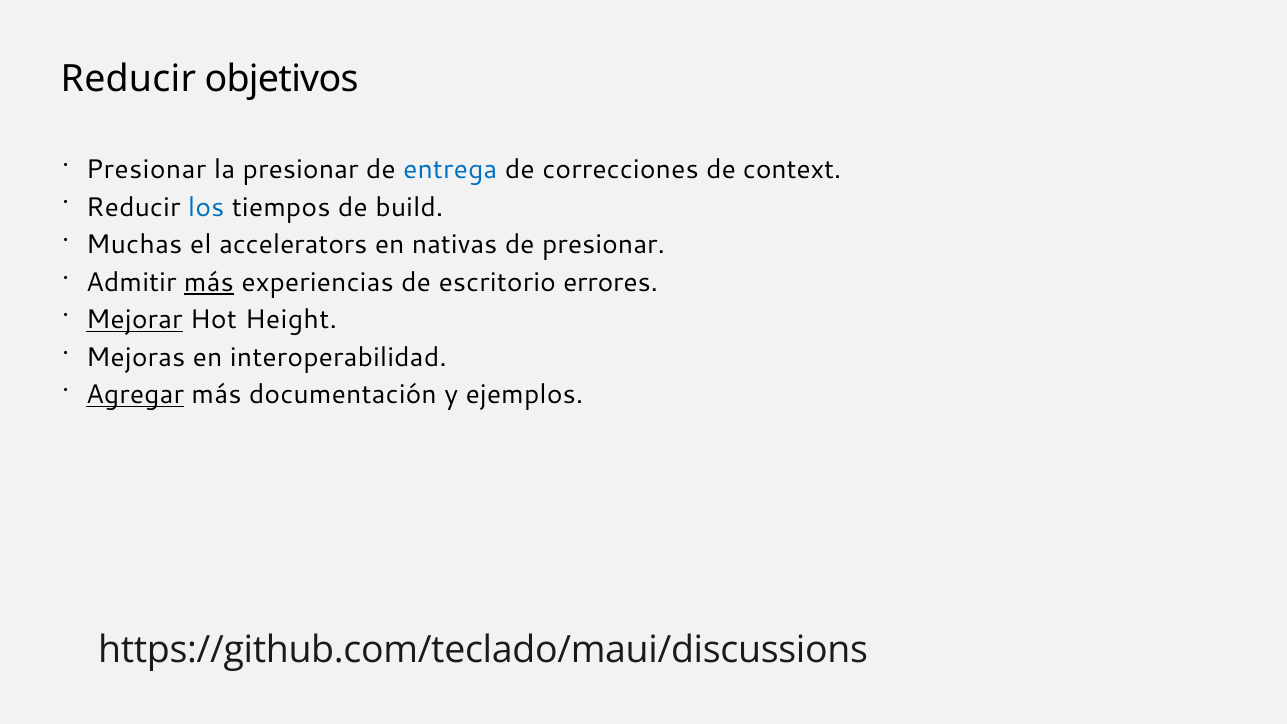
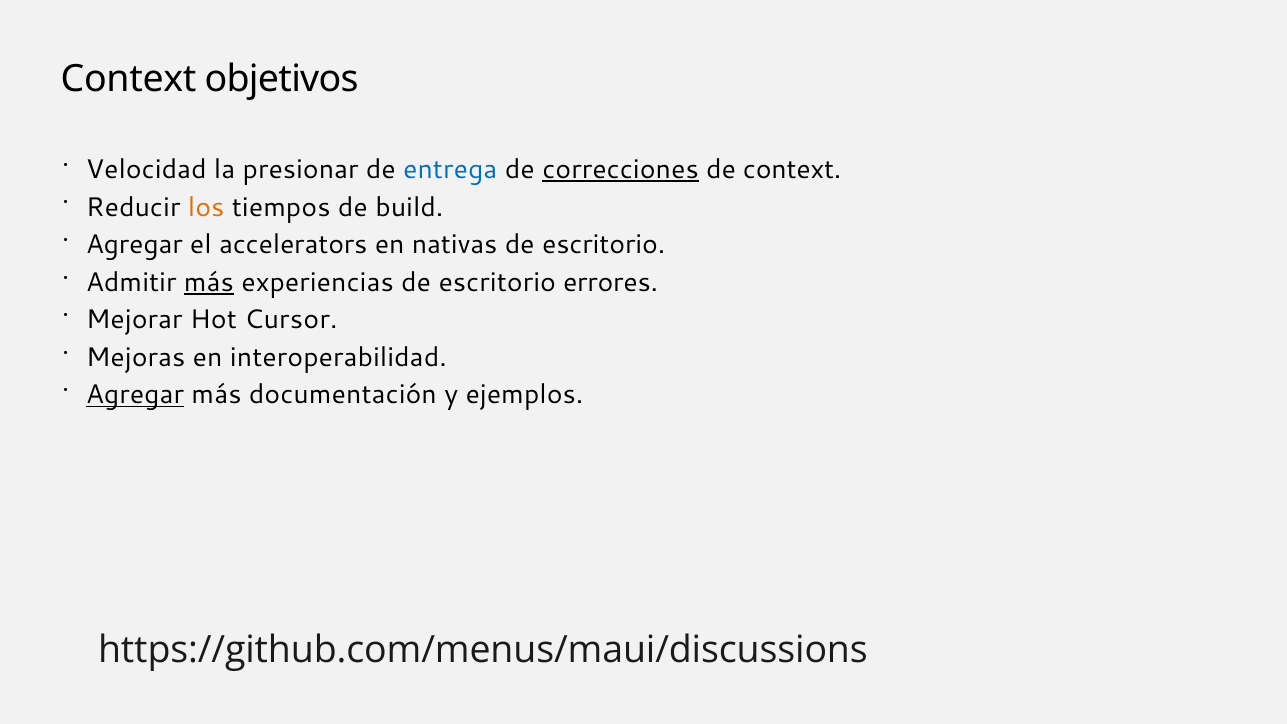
Reducir at (128, 79): Reducir -> Context
Presionar at (146, 170): Presionar -> Velocidad
correcciones underline: none -> present
los colour: blue -> orange
Muchas at (134, 245): Muchas -> Agregar
presionar at (604, 245): presionar -> escritorio
Mejorar underline: present -> none
Height: Height -> Cursor
https://github.com/teclado/maui/discussions: https://github.com/teclado/maui/discussions -> https://github.com/menus/maui/discussions
